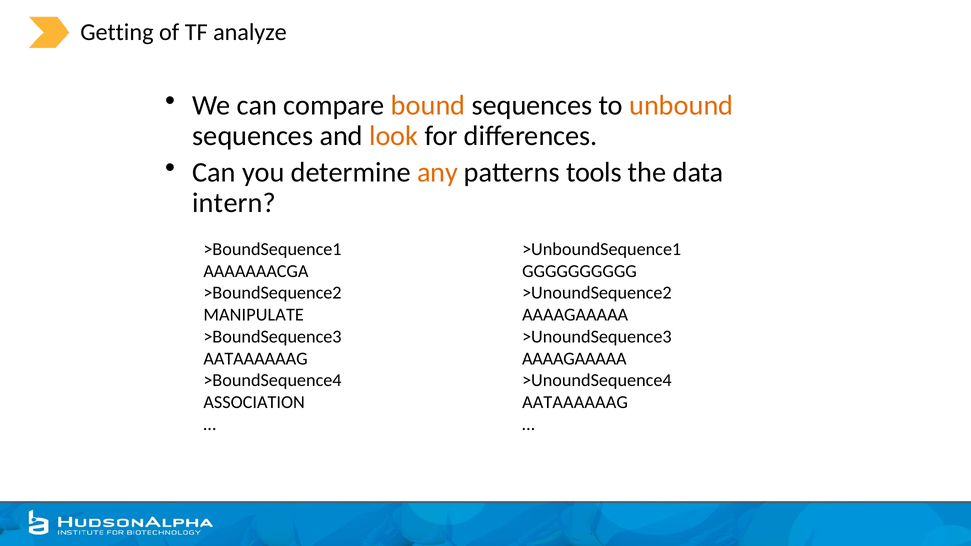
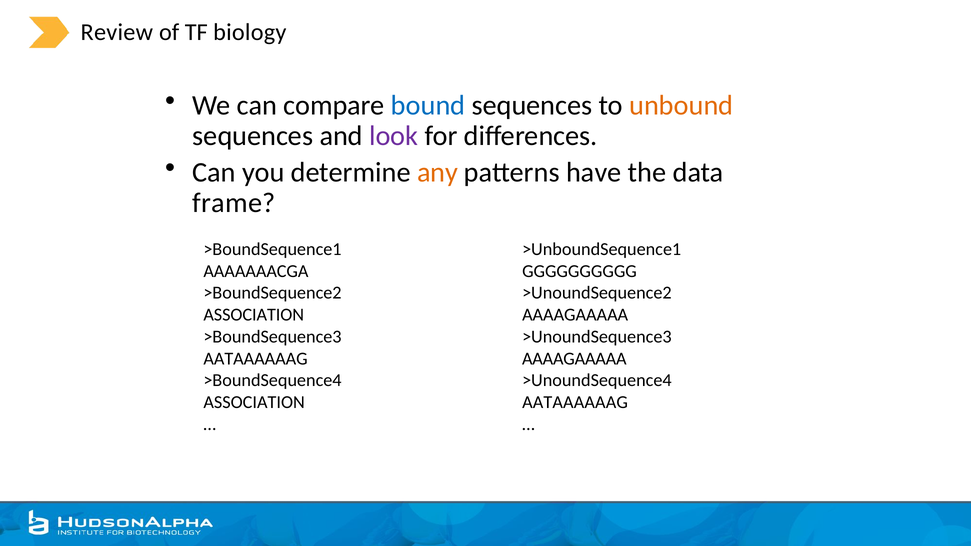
Getting: Getting -> Review
analyze: analyze -> biology
bound colour: orange -> blue
look colour: orange -> purple
tools: tools -> have
intern: intern -> frame
MANIPULATE at (254, 315): MANIPULATE -> ASSOCIATION
